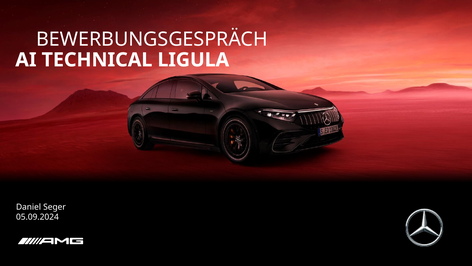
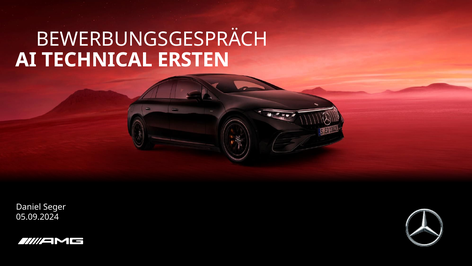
LIGULA: LIGULA -> ERSTEN
